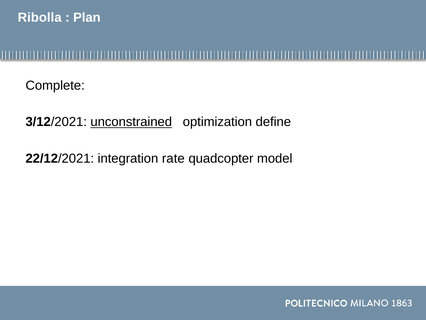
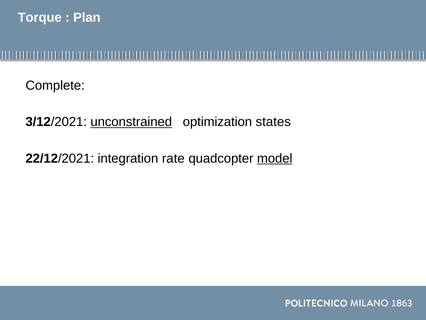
Ribolla: Ribolla -> Torque
define: define -> states
model underline: none -> present
